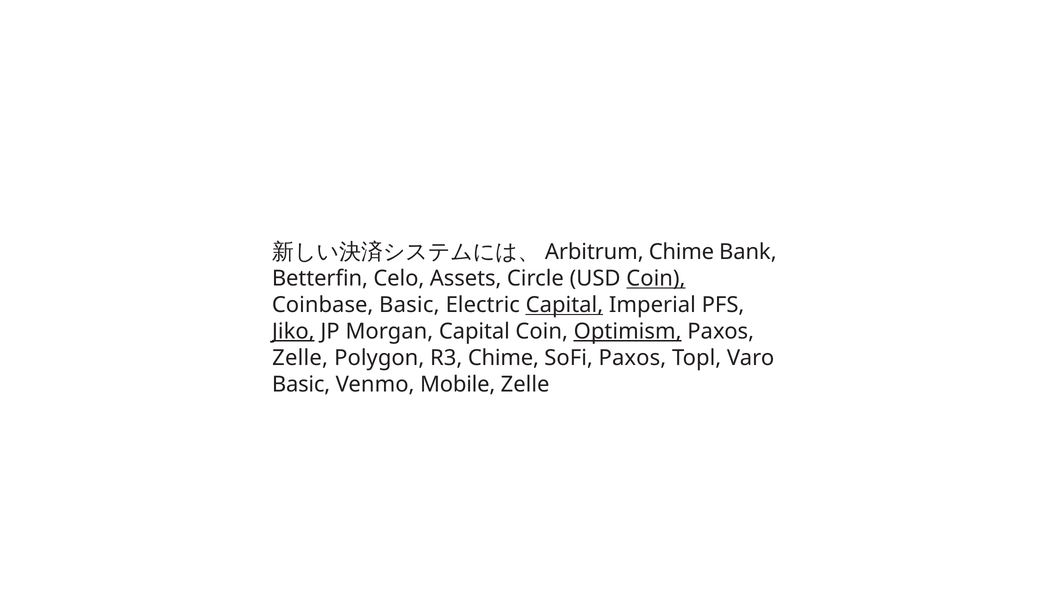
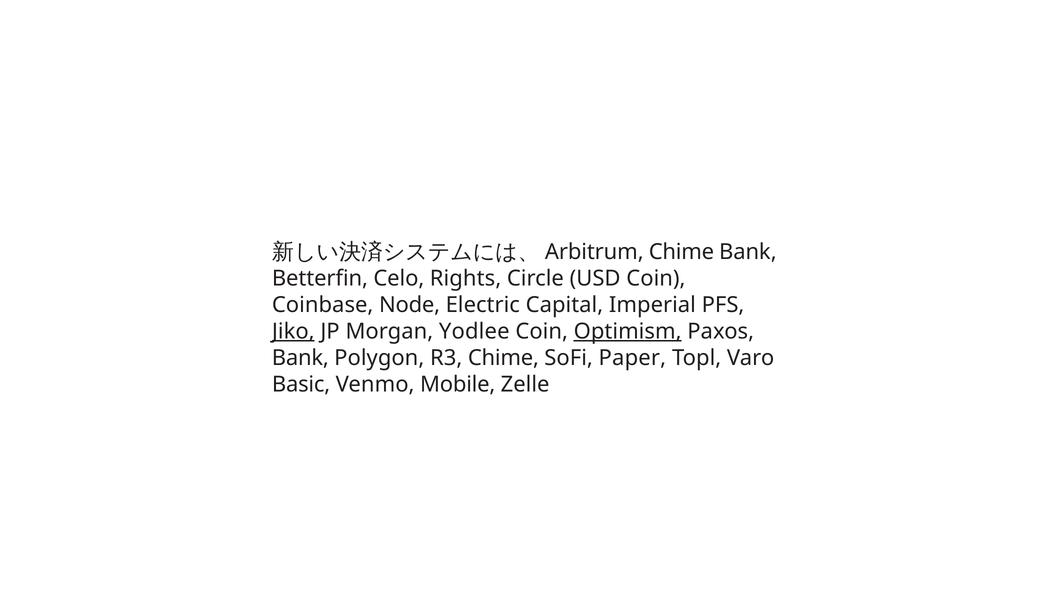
Assets: Assets -> Rights
Coin at (656, 278) underline: present -> none
Coinbase Basic: Basic -> Node
Capital at (564, 305) underline: present -> none
Morgan Capital: Capital -> Yodlee
Zelle at (300, 358): Zelle -> Bank
SoFi Paxos: Paxos -> Paper
